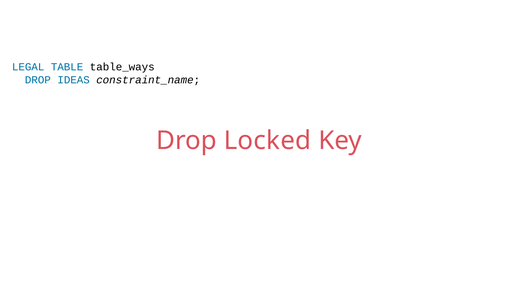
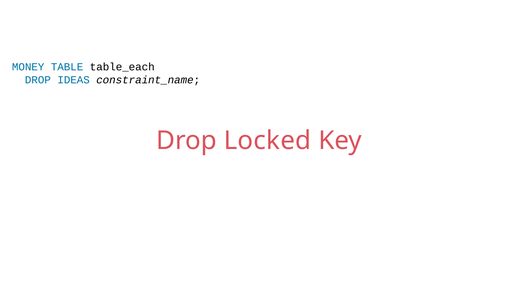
LEGAL: LEGAL -> MONEY
table_ways: table_ways -> table_each
